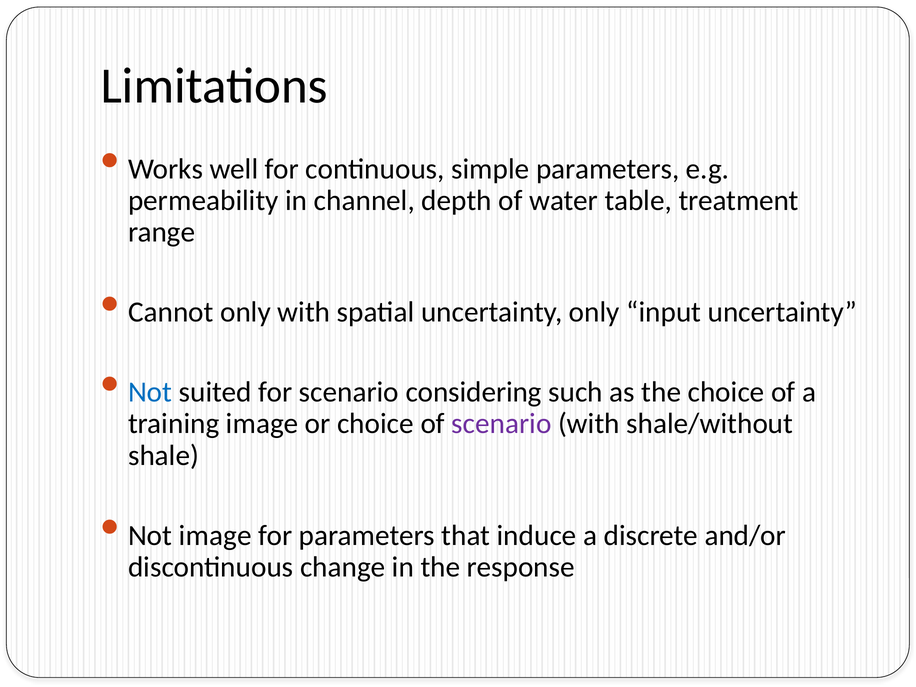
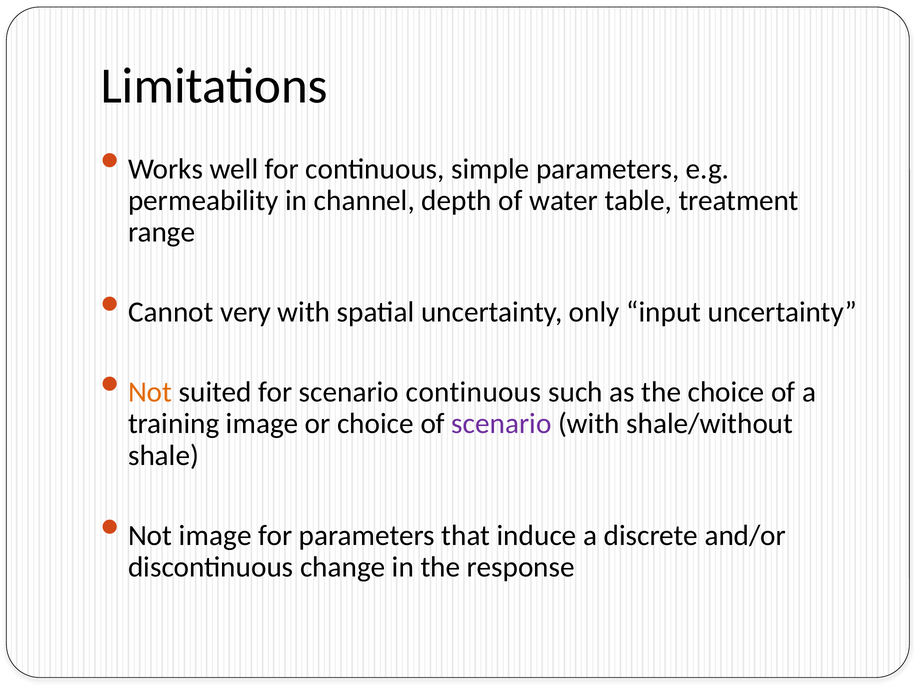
Cannot only: only -> very
Not at (150, 392) colour: blue -> orange
scenario considering: considering -> continuous
